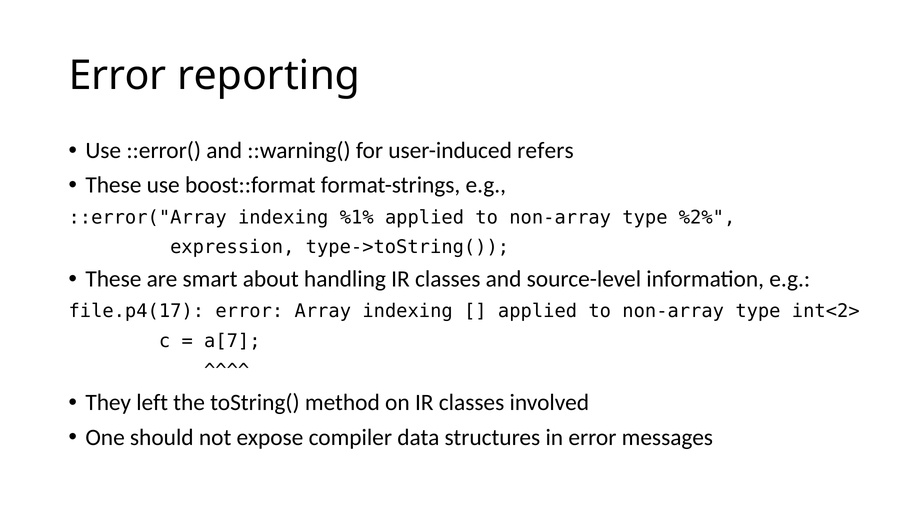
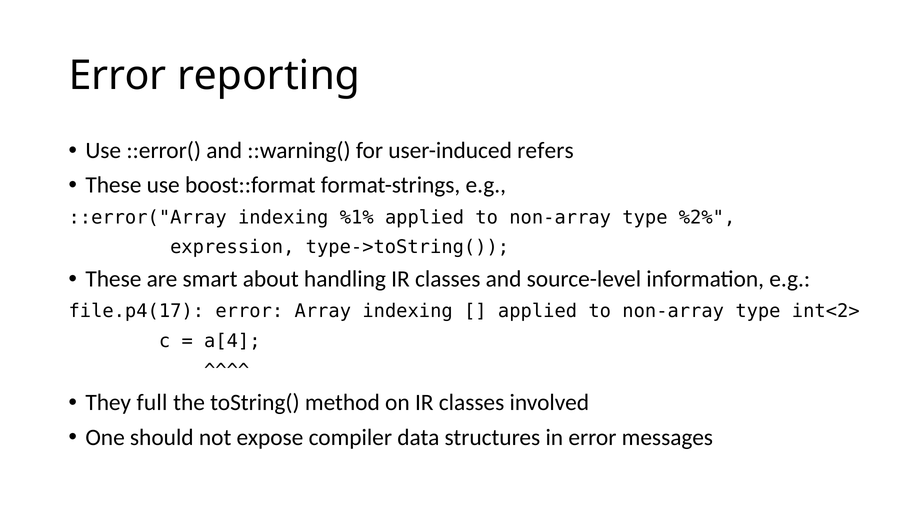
a[7: a[7 -> a[4
left: left -> full
